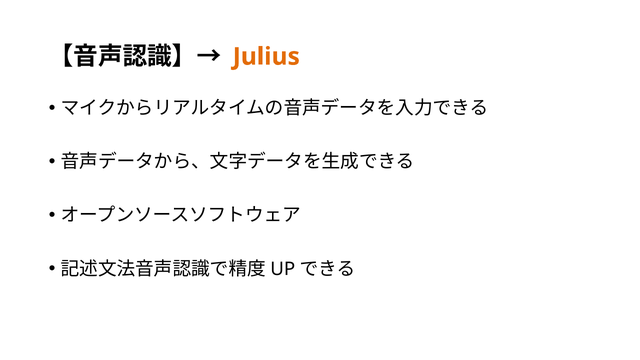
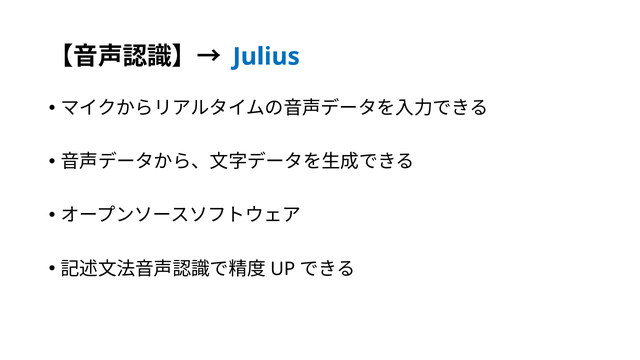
Julius colour: orange -> blue
